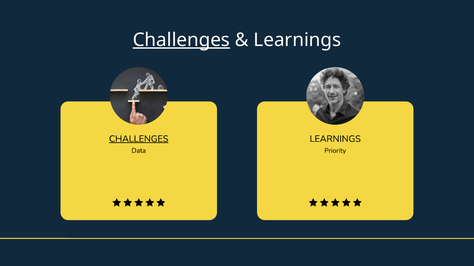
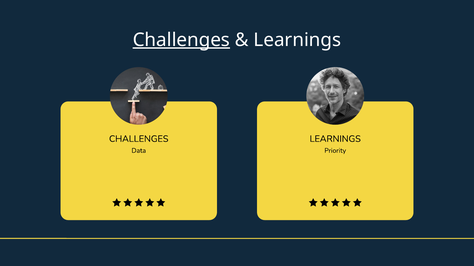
CHALLENGES at (139, 139) underline: present -> none
